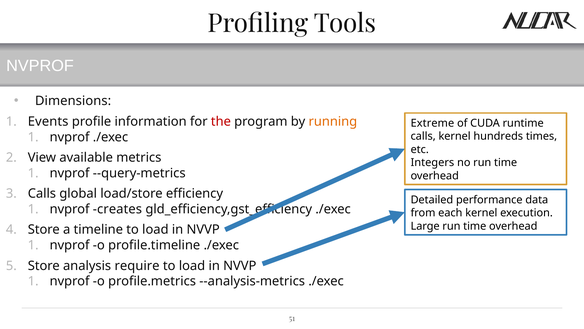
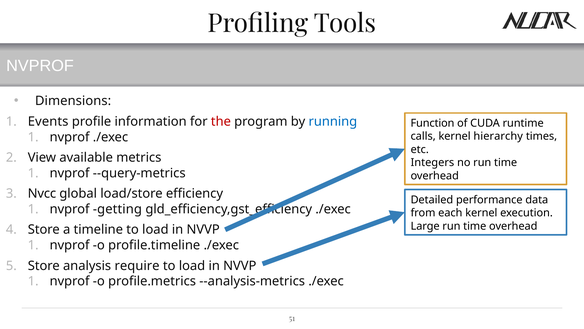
running colour: orange -> blue
Extreme: Extreme -> Function
hundreds: hundreds -> hierarchy
Calls at (42, 193): Calls -> Nvcc
creates: creates -> getting
